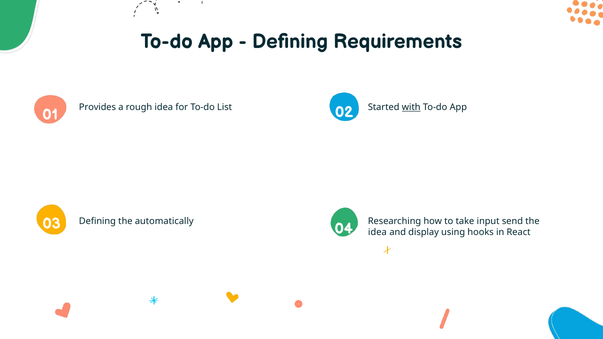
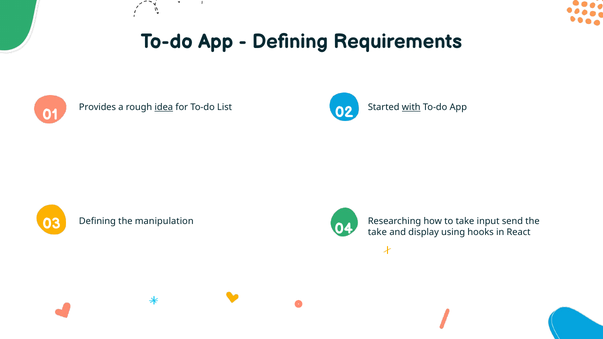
idea at (164, 107) underline: none -> present
automatically: automatically -> manipulation
idea at (377, 233): idea -> take
